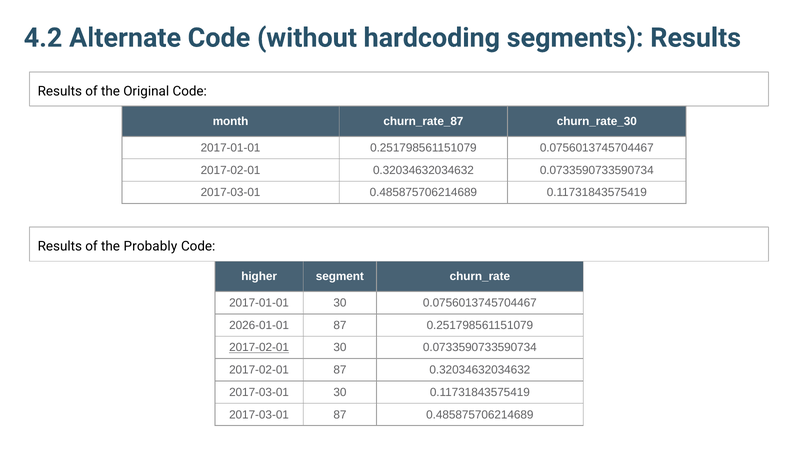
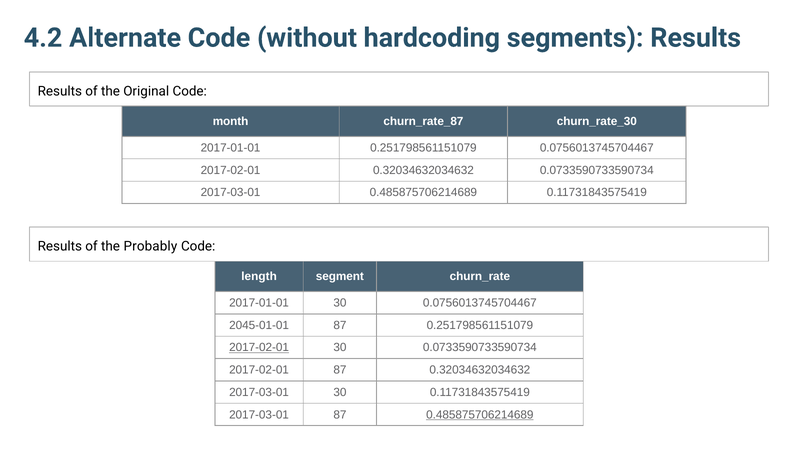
higher: higher -> length
2026-01-01: 2026-01-01 -> 2045-01-01
0.485875706214689 at (480, 415) underline: none -> present
